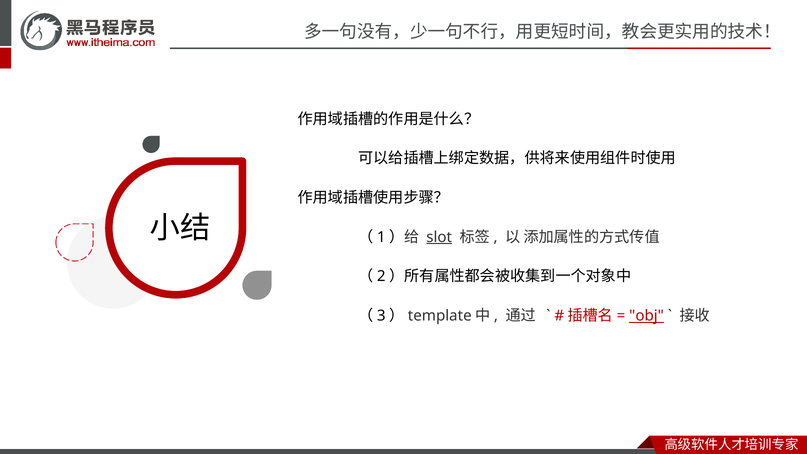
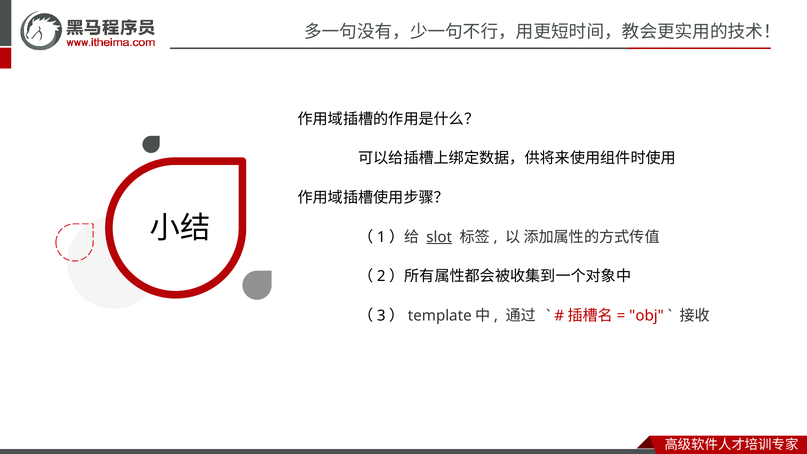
obj underline: present -> none
